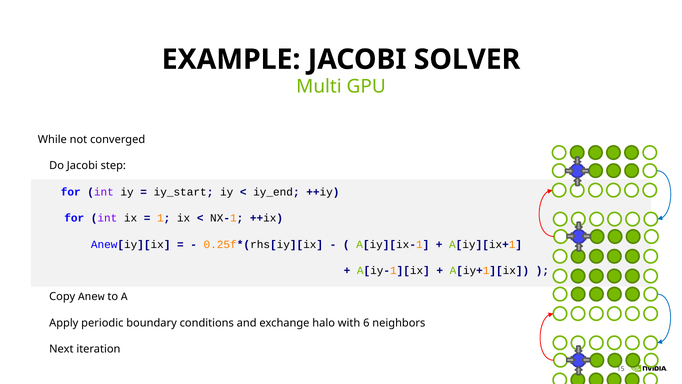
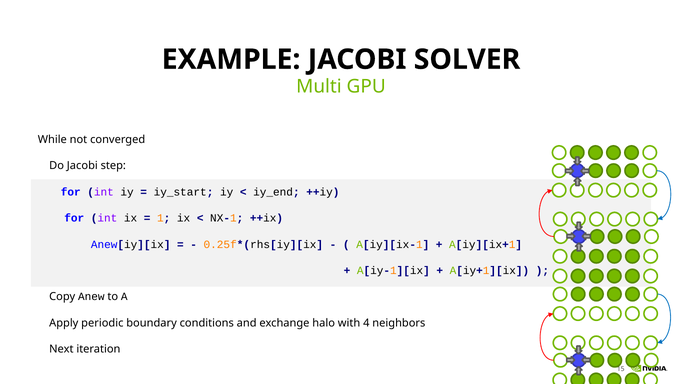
6: 6 -> 4
